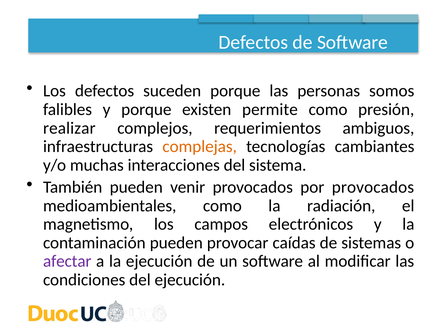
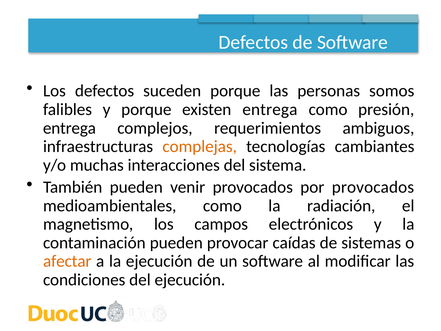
existen permite: permite -> entrega
realizar at (69, 128): realizar -> entrega
afectar colour: purple -> orange
